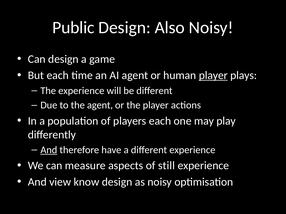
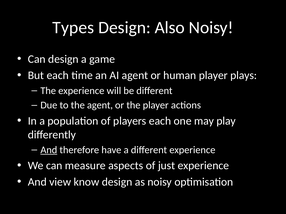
Public: Public -> Types
player at (213, 76) underline: present -> none
still: still -> just
